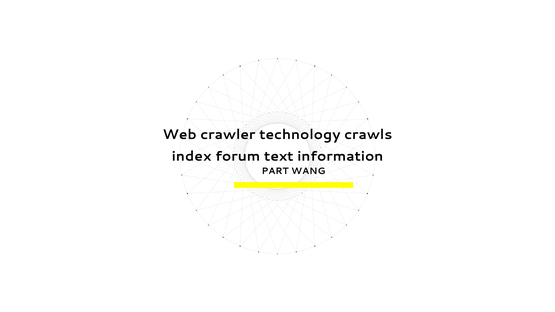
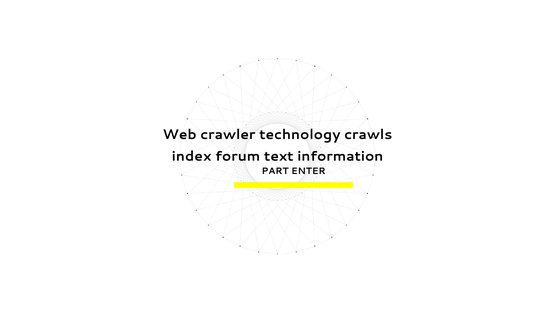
WANG: WANG -> ENTER
